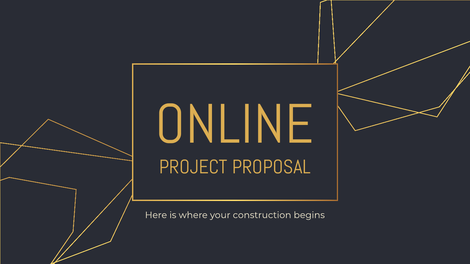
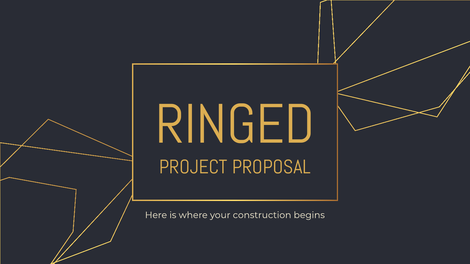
ONLINE: ONLINE -> RINGED
